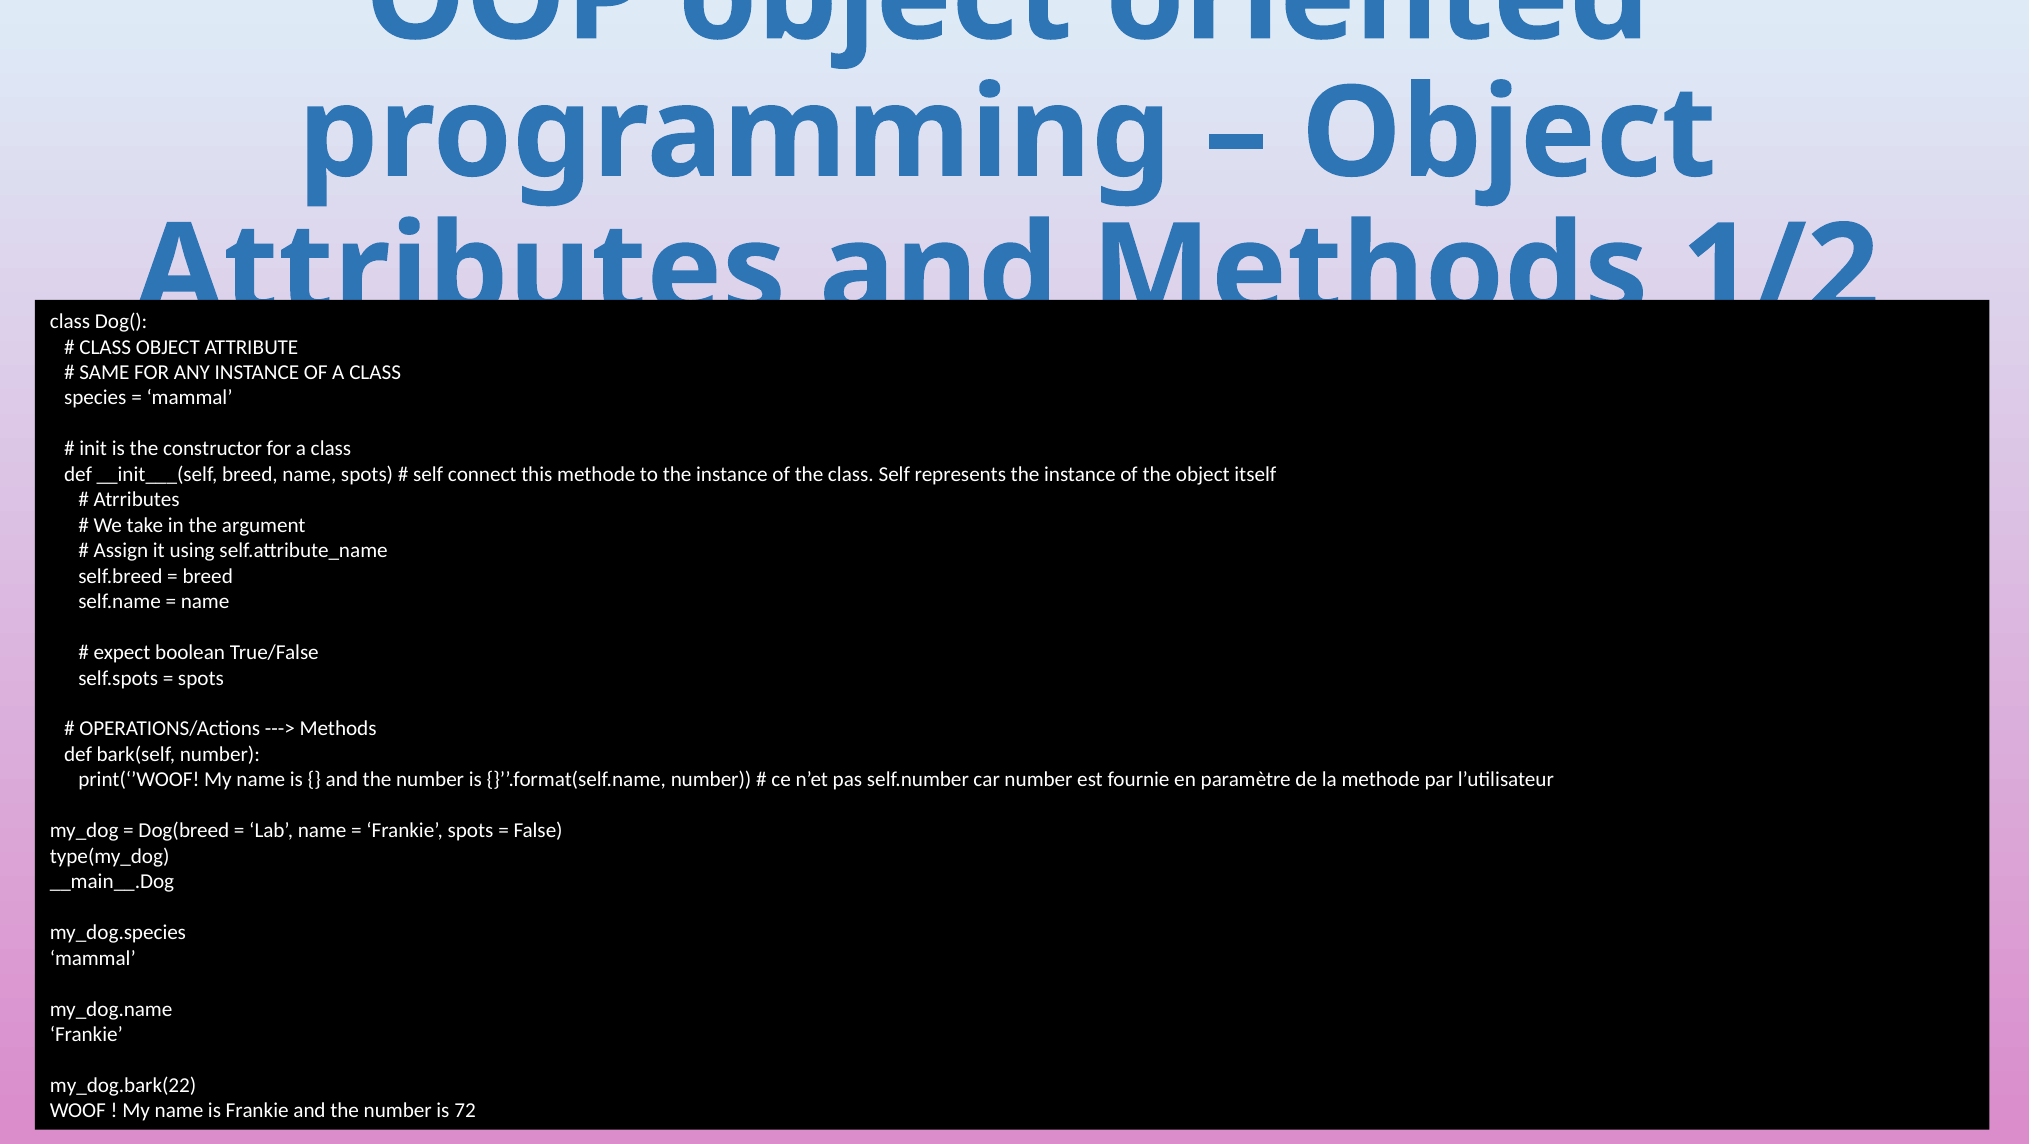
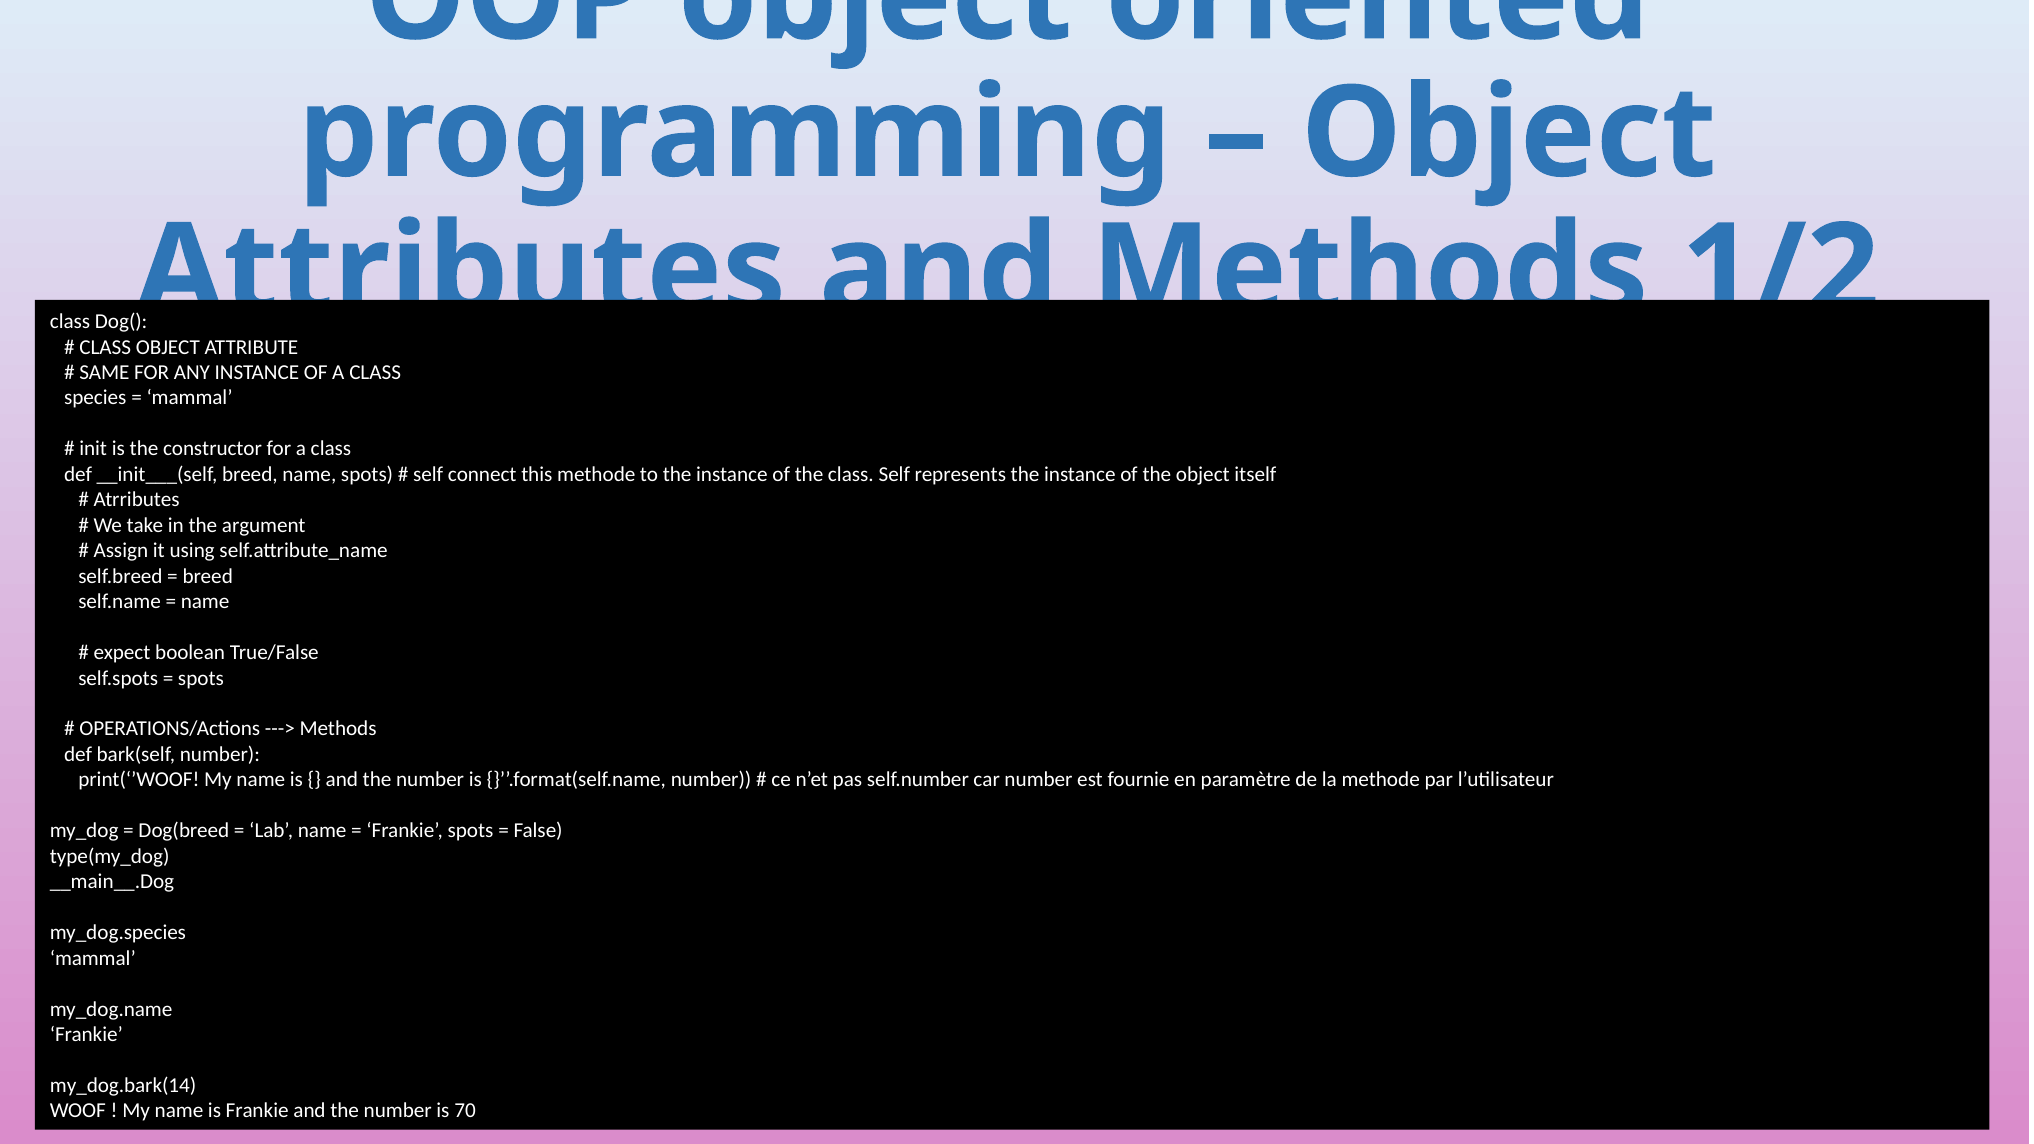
my_dog.bark(22: my_dog.bark(22 -> my_dog.bark(14
72: 72 -> 70
